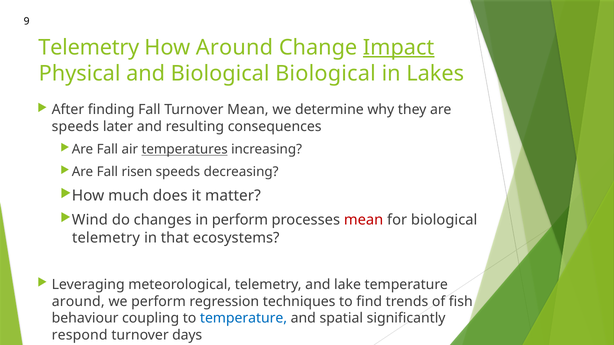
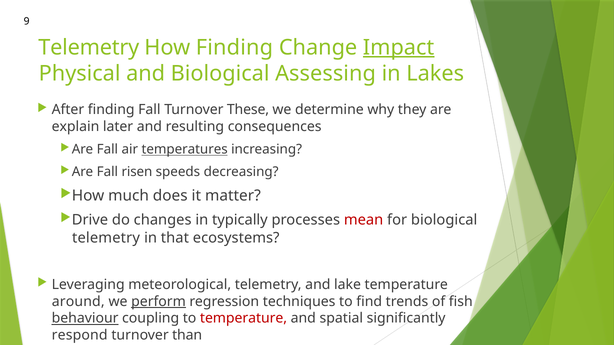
How Around: Around -> Finding
Biological Biological: Biological -> Assessing
Turnover Mean: Mean -> These
speeds at (75, 127): speeds -> explain
Wind: Wind -> Drive
in perform: perform -> typically
perform at (159, 302) underline: none -> present
behaviour underline: none -> present
temperature at (244, 319) colour: blue -> red
days: days -> than
